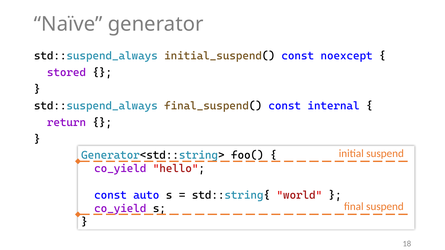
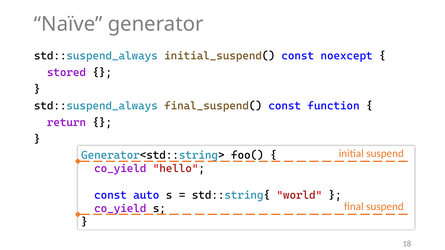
internal: internal -> function
